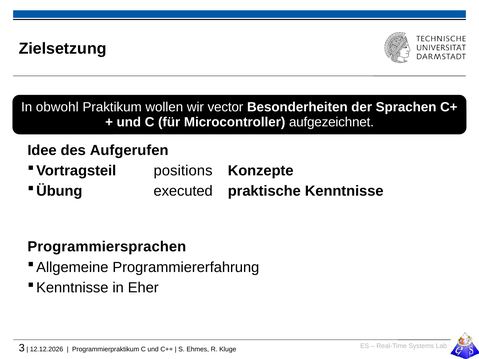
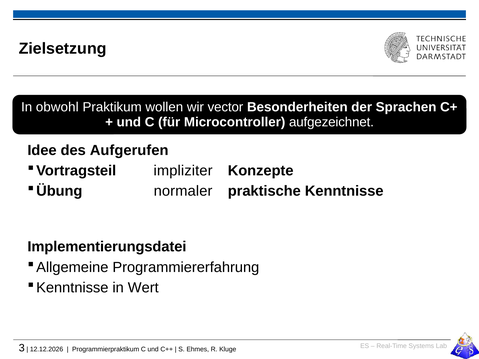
positions: positions -> impliziter
executed: executed -> normaler
Programmiersprachen: Programmiersprachen -> Implementierungsdatei
Eher: Eher -> Wert
